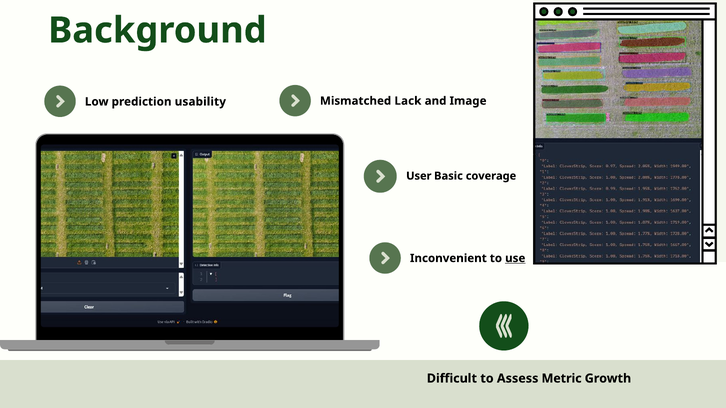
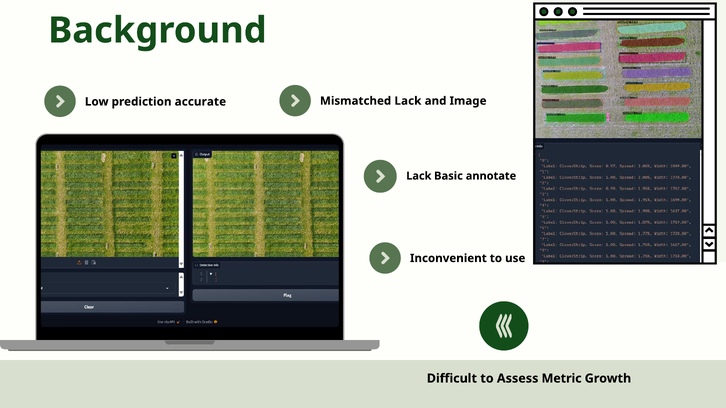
usability: usability -> accurate
User at (419, 176): User -> Lack
coverage: coverage -> annotate
use underline: present -> none
